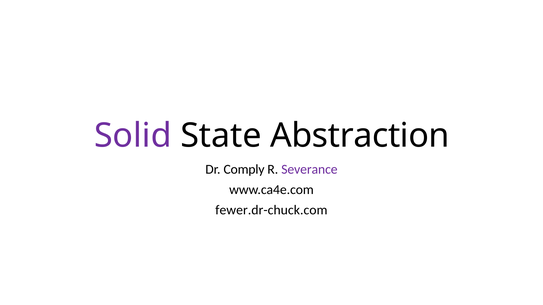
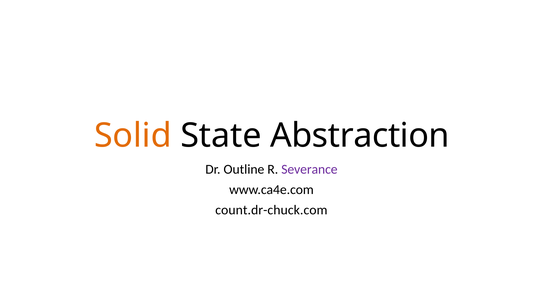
Solid colour: purple -> orange
Comply: Comply -> Outline
fewer.dr-chuck.com: fewer.dr-chuck.com -> count.dr-chuck.com
